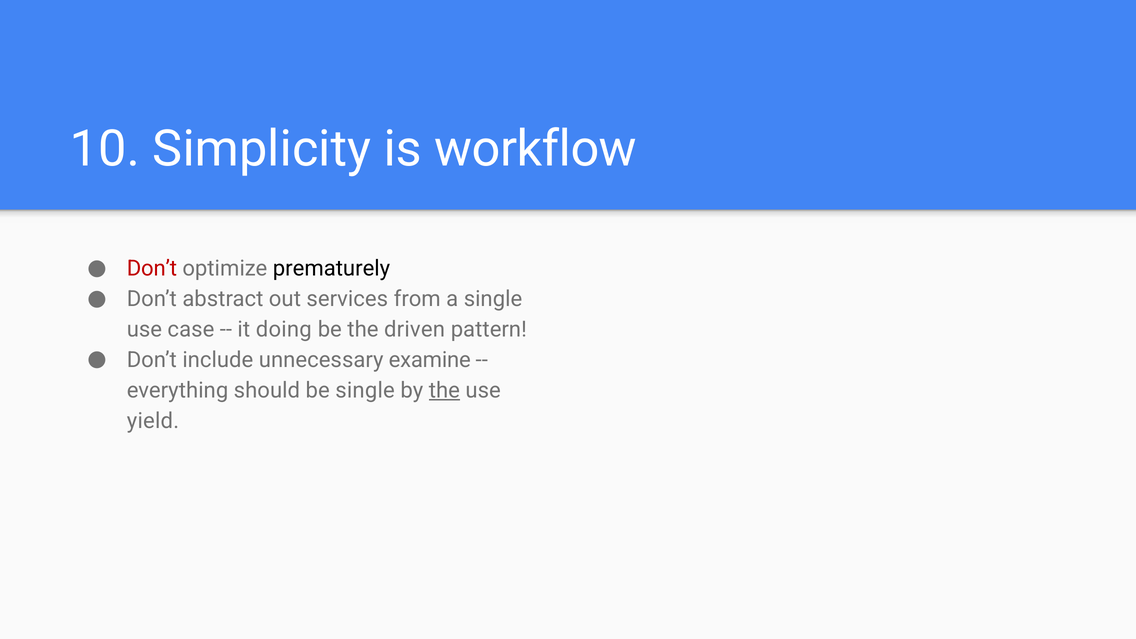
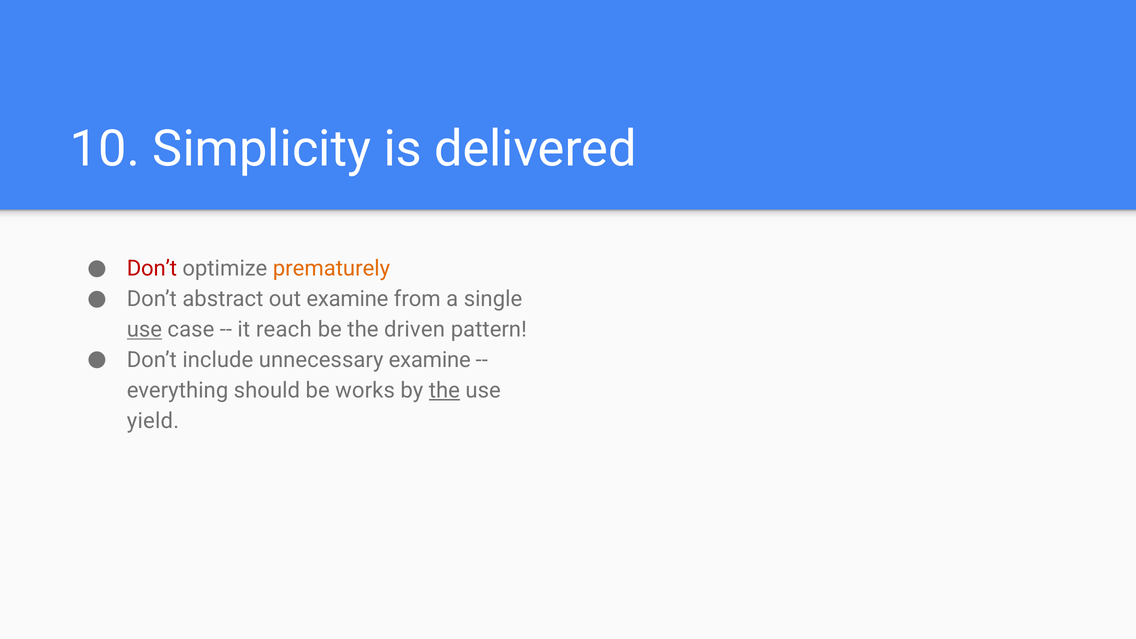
workflow: workflow -> delivered
prematurely colour: black -> orange
out services: services -> examine
use at (144, 329) underline: none -> present
doing: doing -> reach
be single: single -> works
